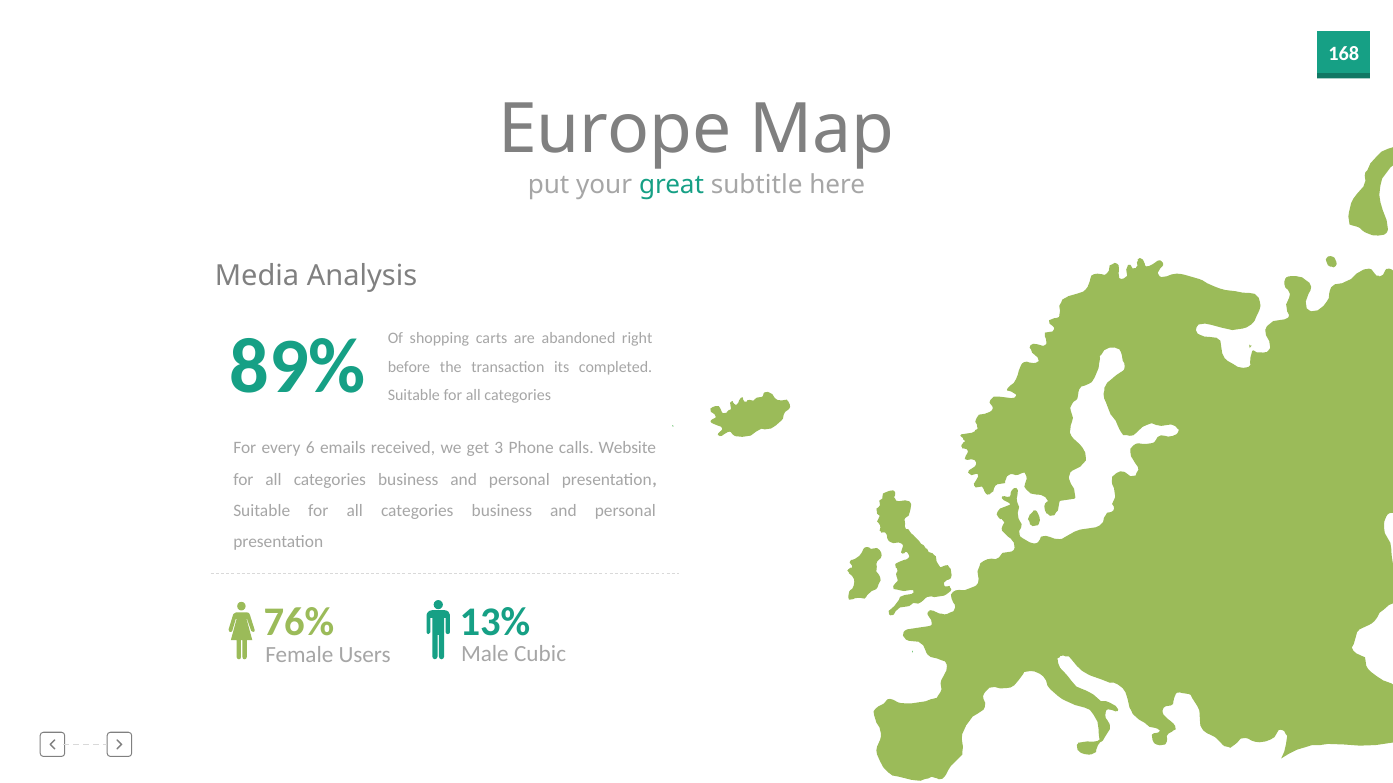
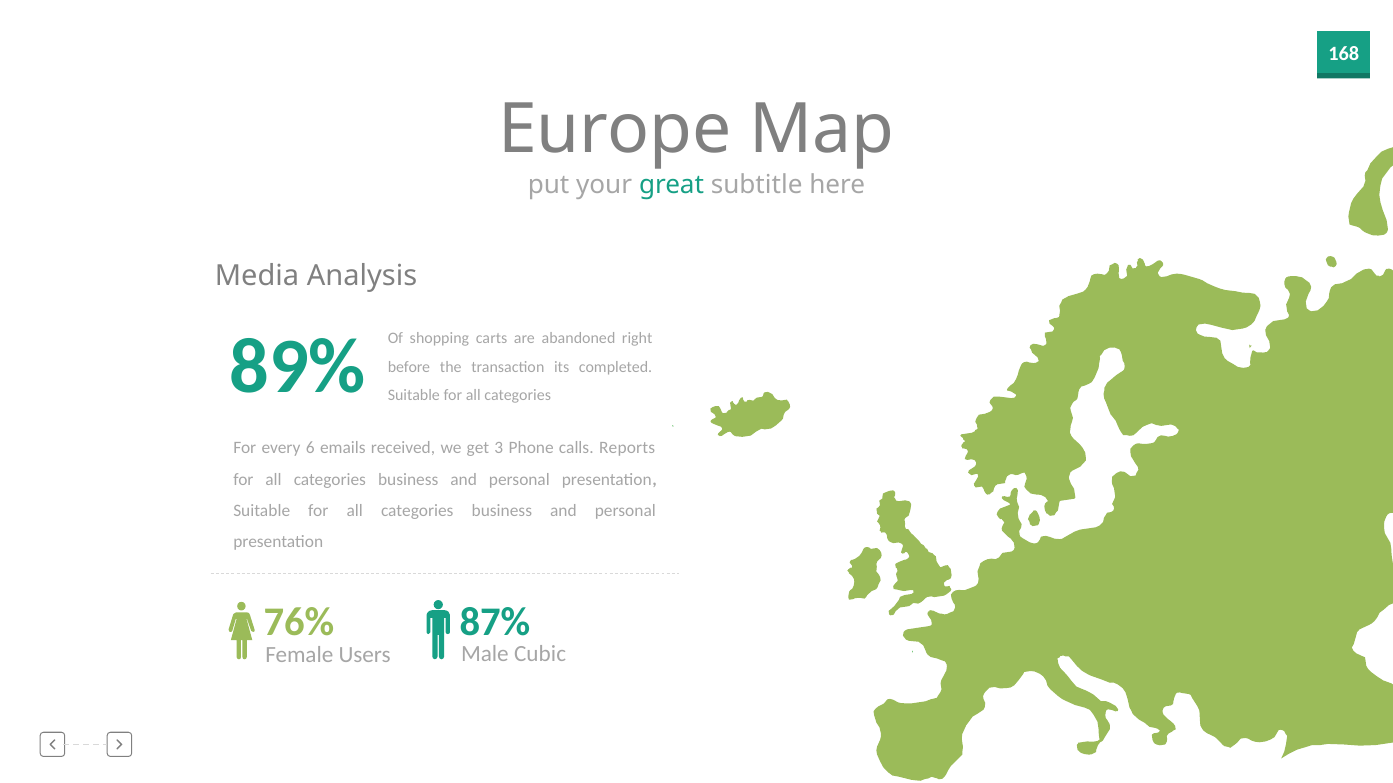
Website: Website -> Reports
13%: 13% -> 87%
